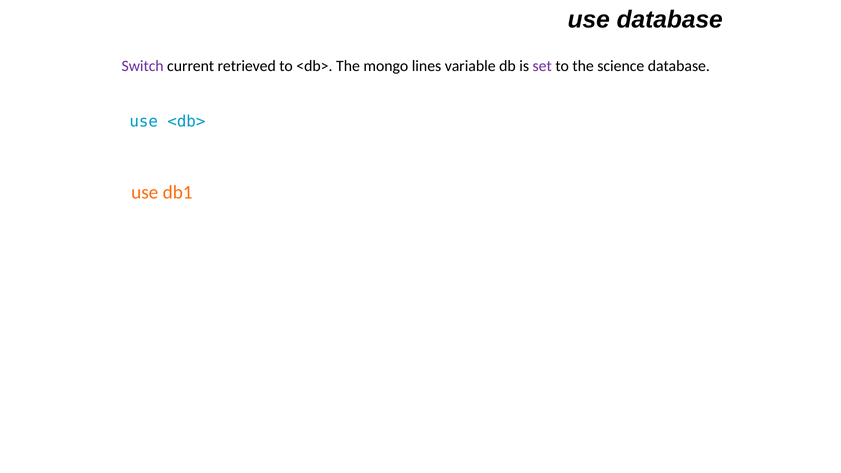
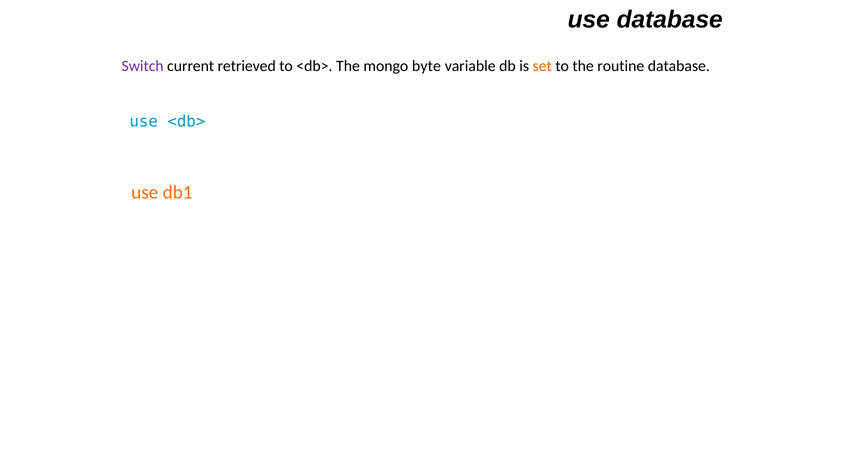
lines: lines -> byte
set colour: purple -> orange
science: science -> routine
